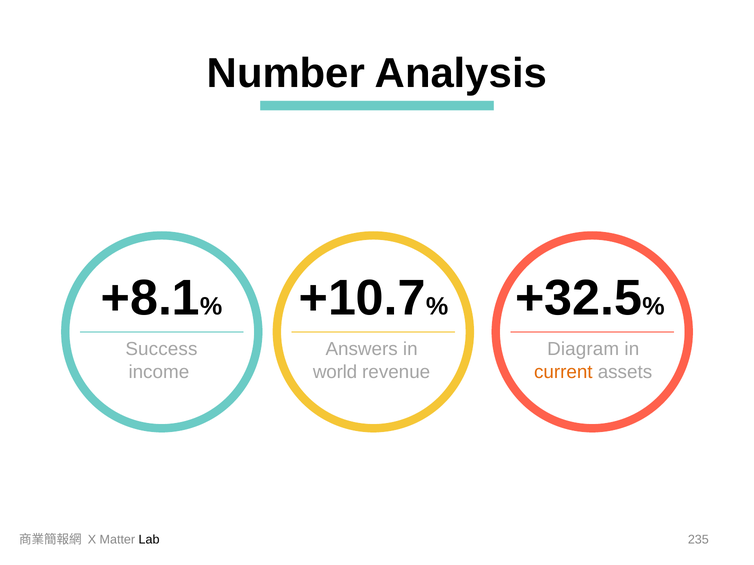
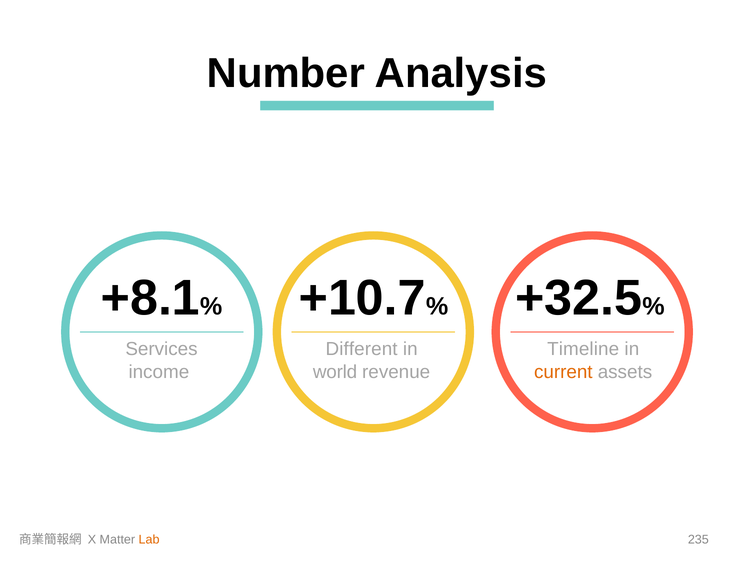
Success: Success -> Services
Answers: Answers -> Different
Diagram: Diagram -> Timeline
Lab colour: black -> orange
